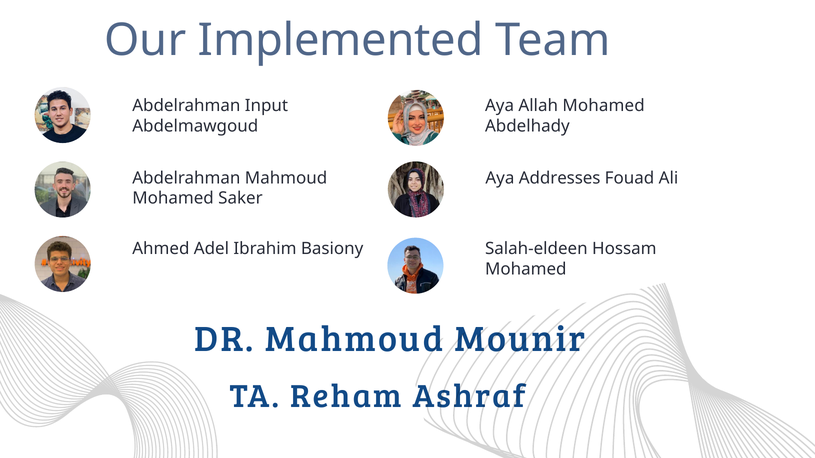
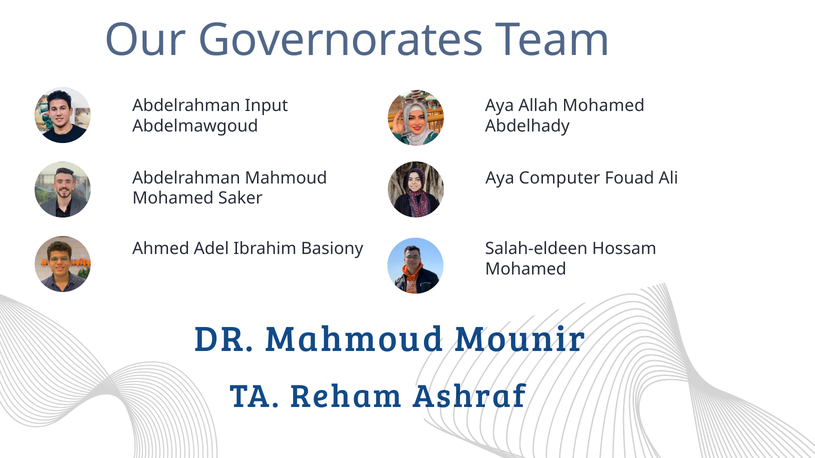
Implemented: Implemented -> Governorates
Addresses: Addresses -> Computer
